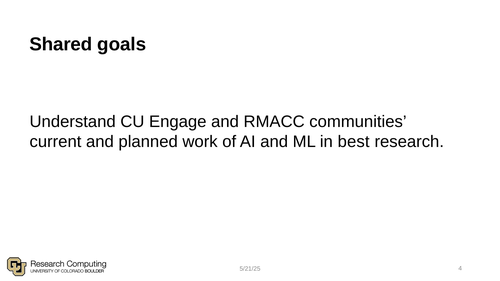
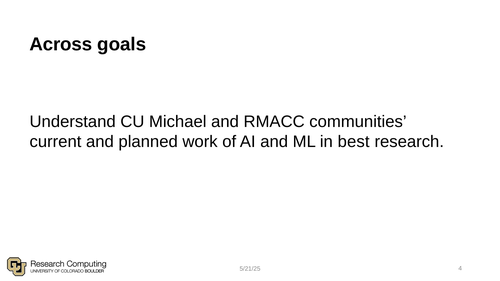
Shared: Shared -> Across
Engage: Engage -> Michael
